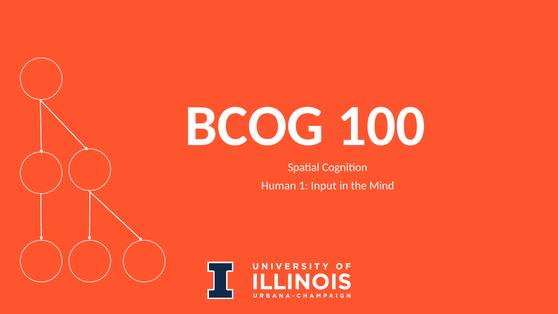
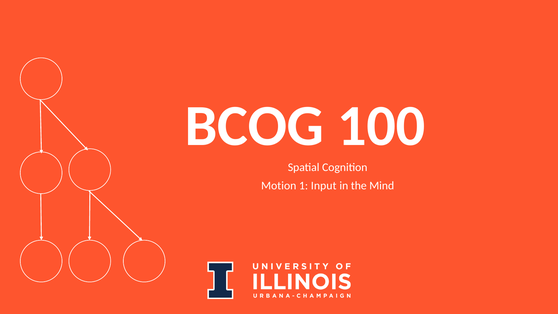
Human: Human -> Motion
